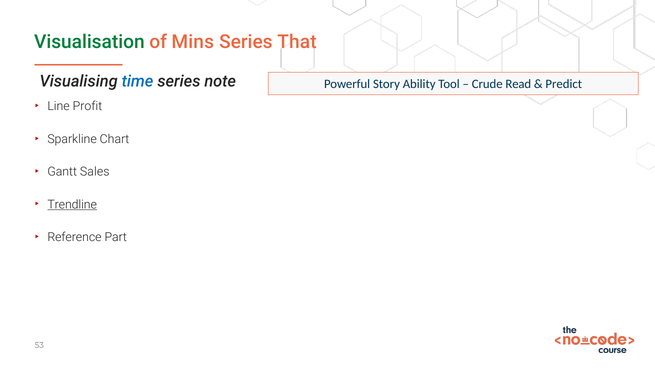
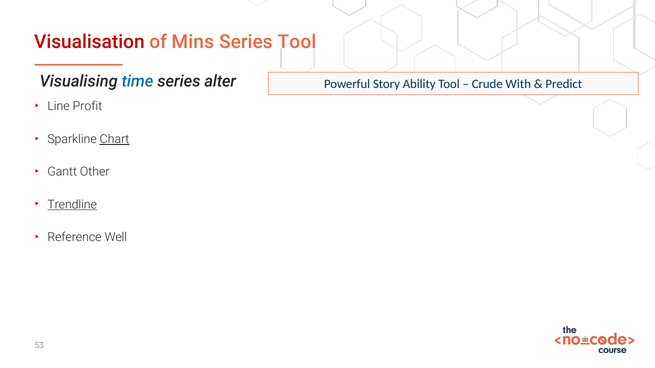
Visualisation colour: green -> red
Series That: That -> Tool
note: note -> alter
Read: Read -> With
Chart underline: none -> present
Sales: Sales -> Other
Part: Part -> Well
